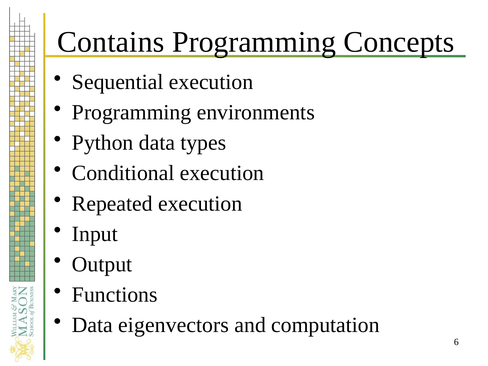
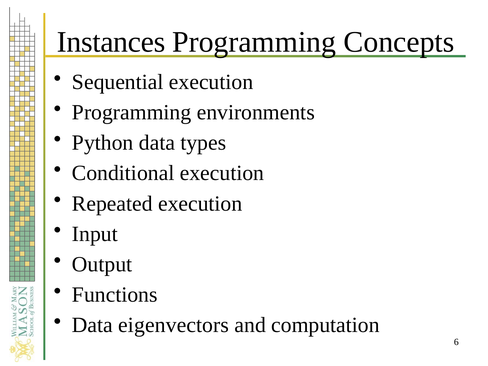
Contains: Contains -> Instances
